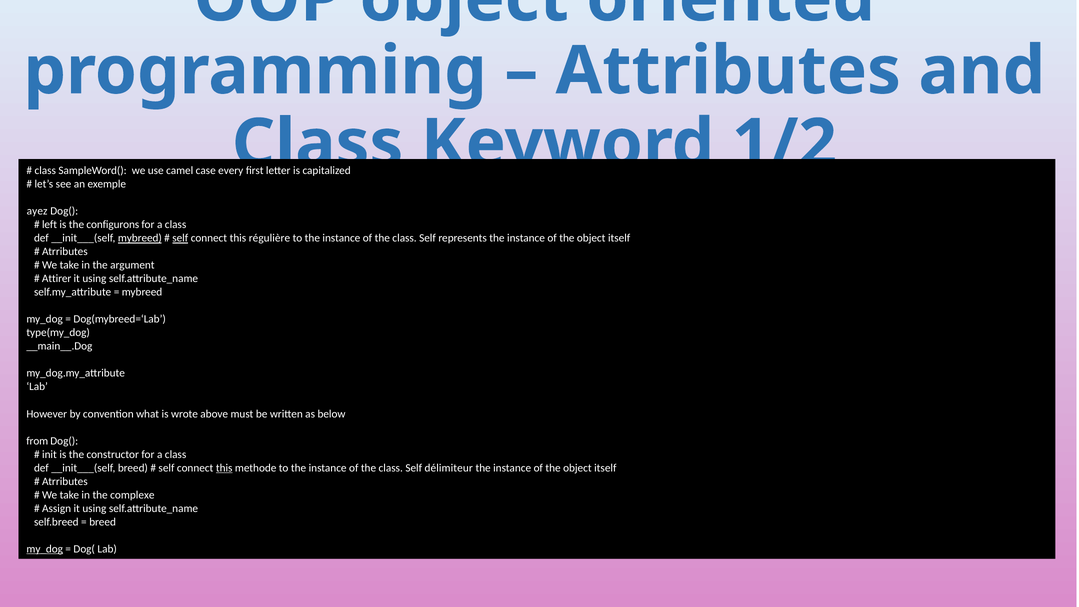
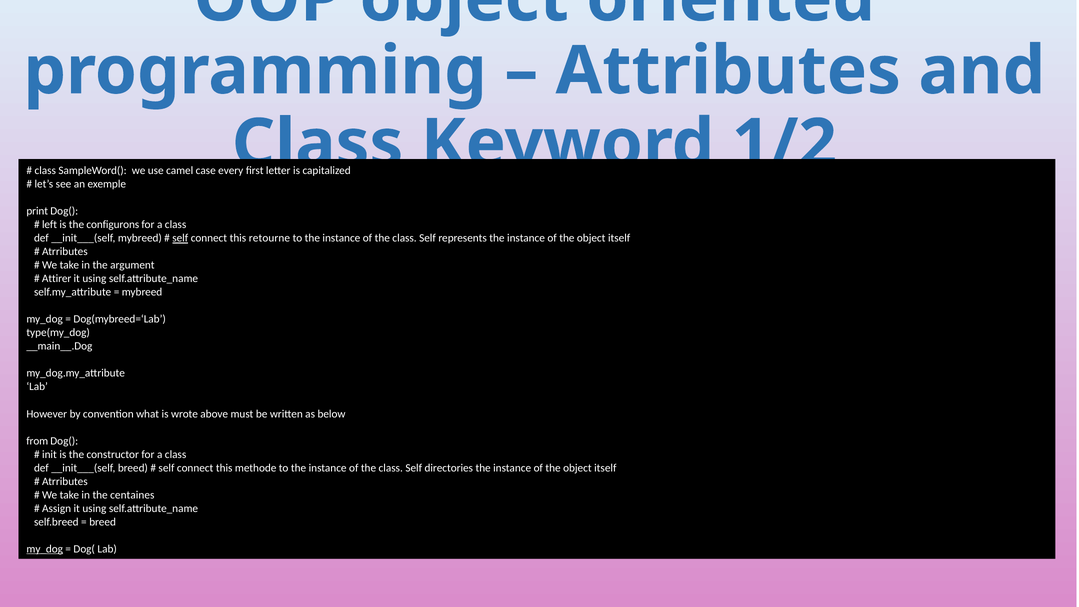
ayez: ayez -> print
mybreed at (140, 238) underline: present -> none
régulière: régulière -> retourne
this at (224, 468) underline: present -> none
délimiteur: délimiteur -> directories
complexe: complexe -> centaines
